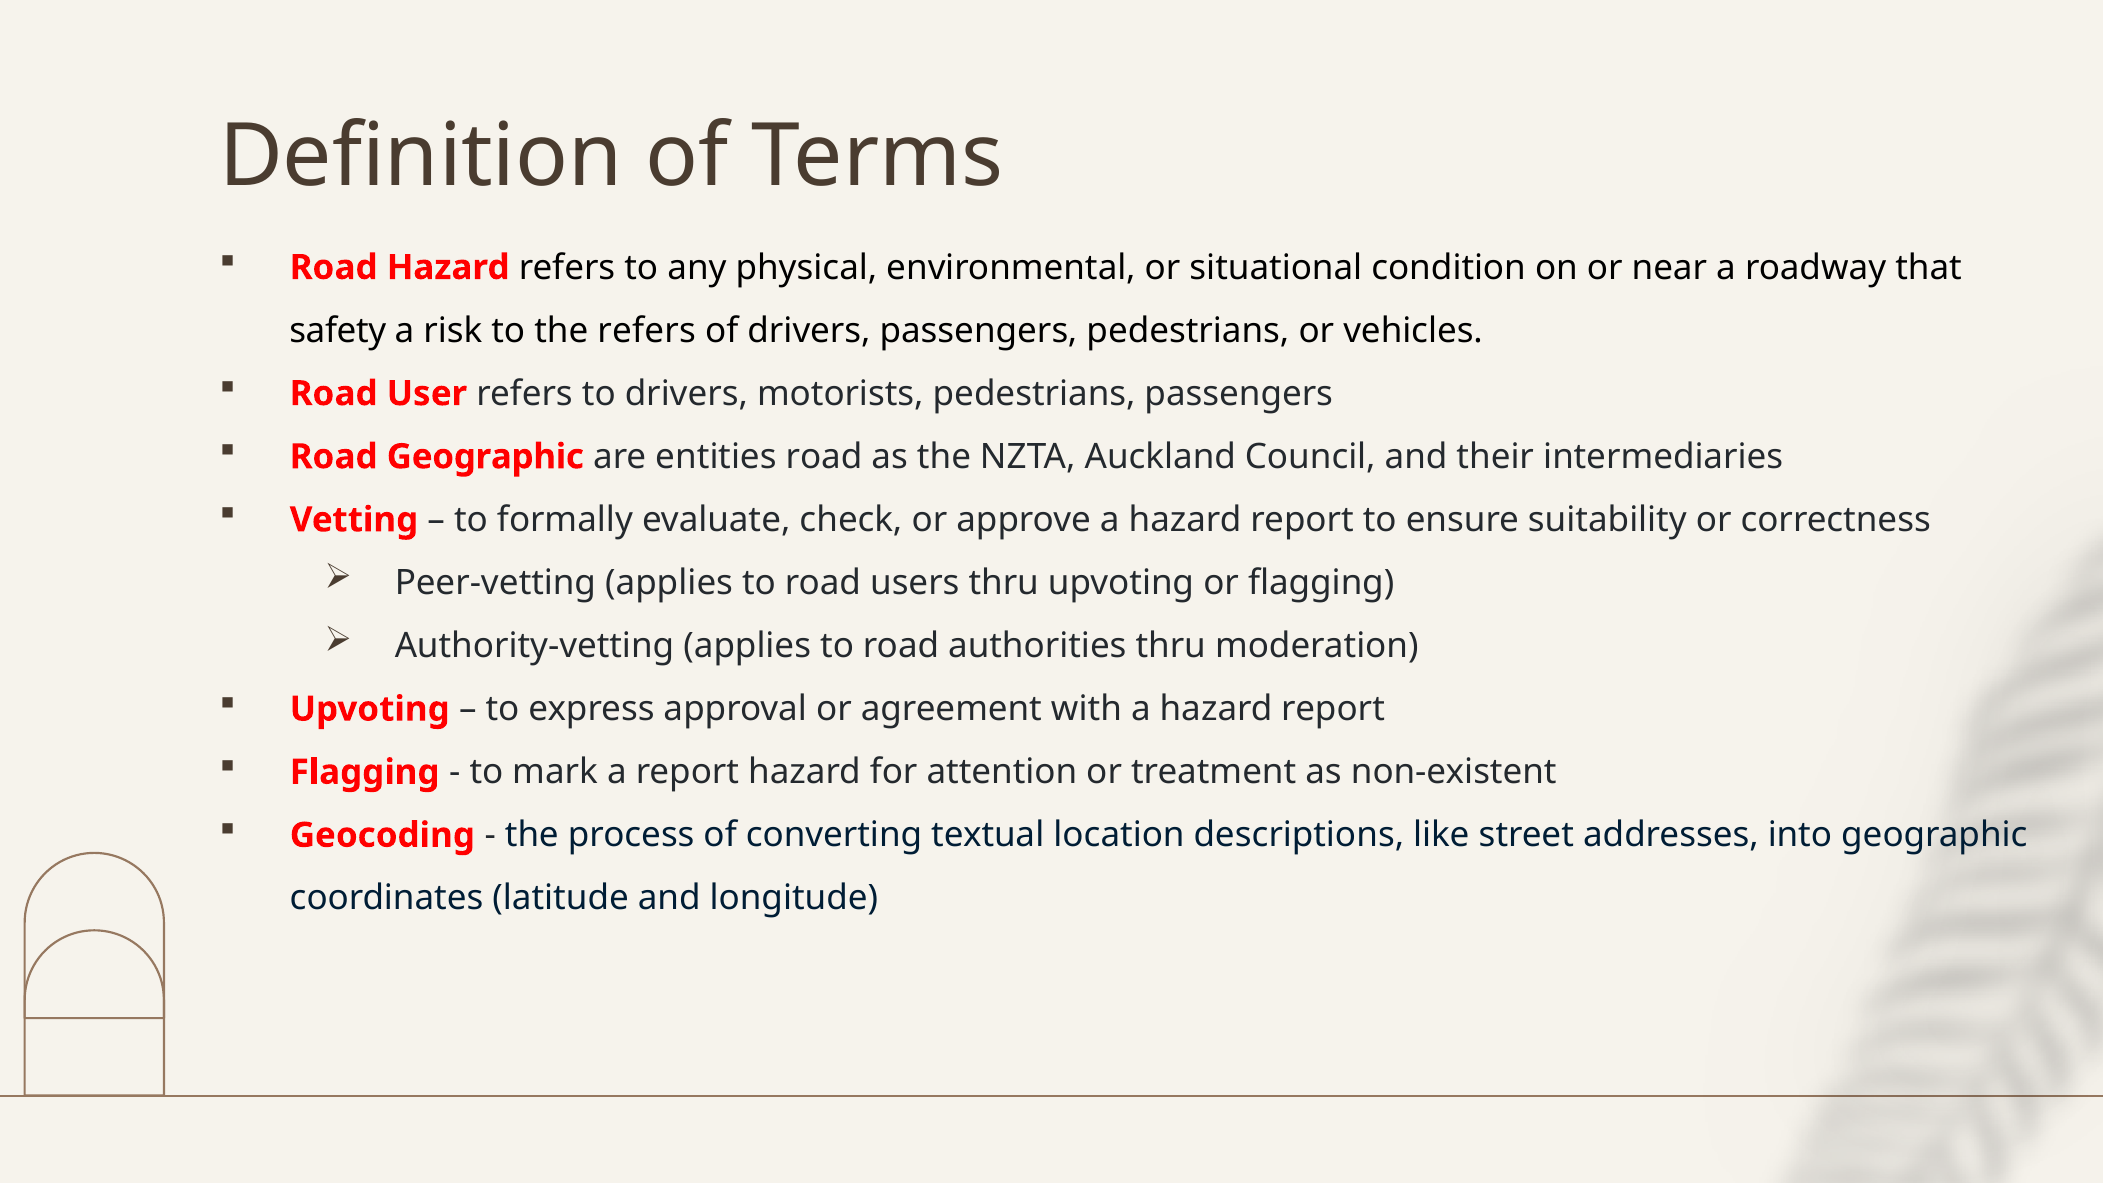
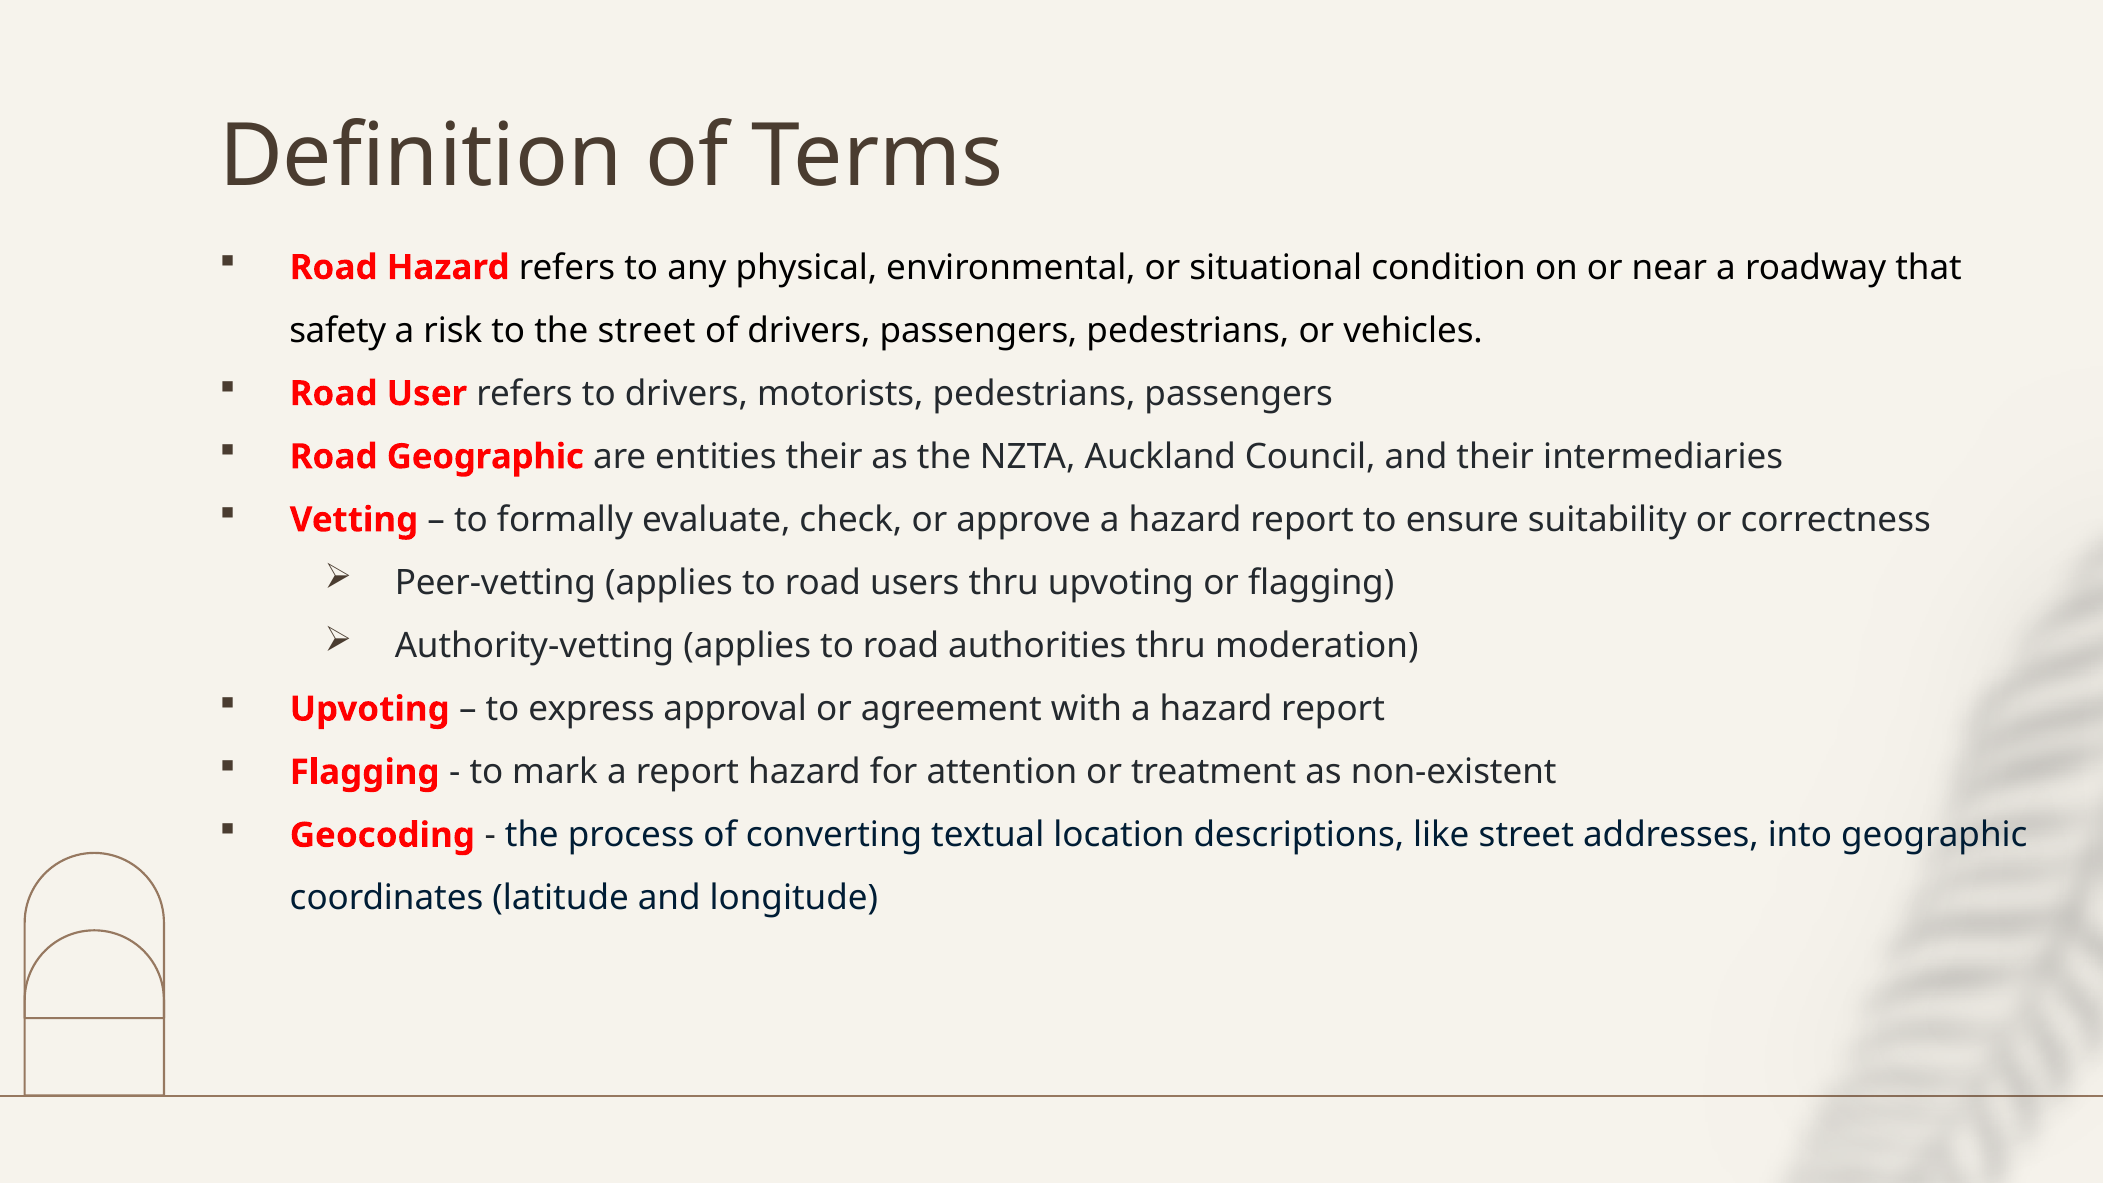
the refers: refers -> street
entities road: road -> their
